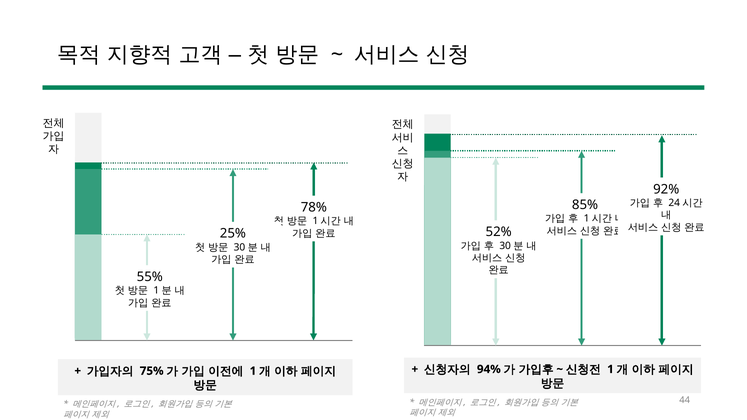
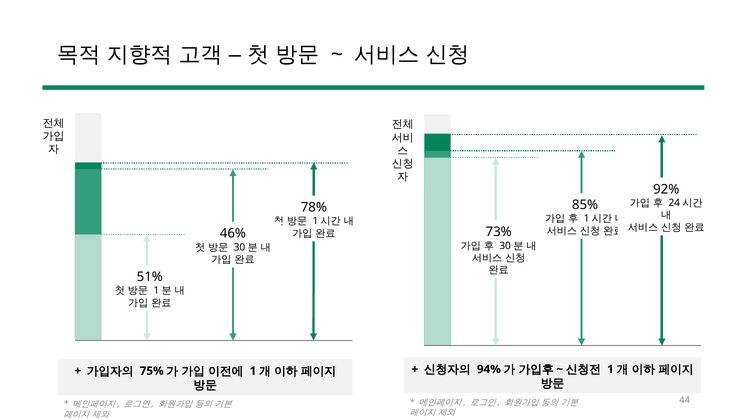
52%: 52% -> 73%
25%: 25% -> 46%
55%: 55% -> 51%
